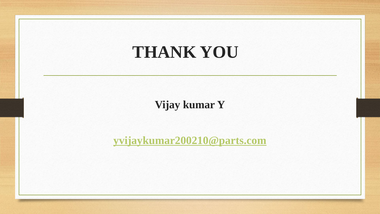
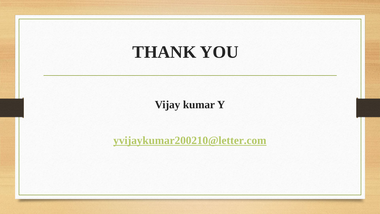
yvijaykumar200210@parts.com: yvijaykumar200210@parts.com -> yvijaykumar200210@letter.com
